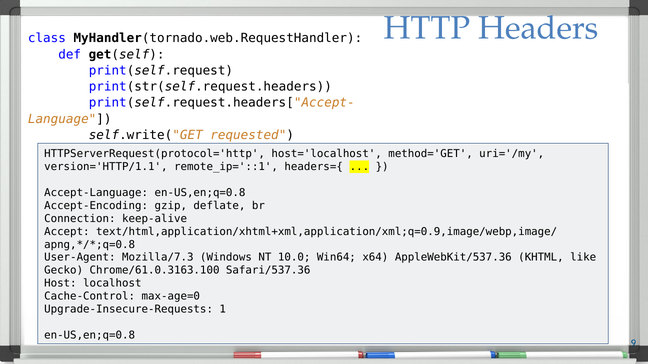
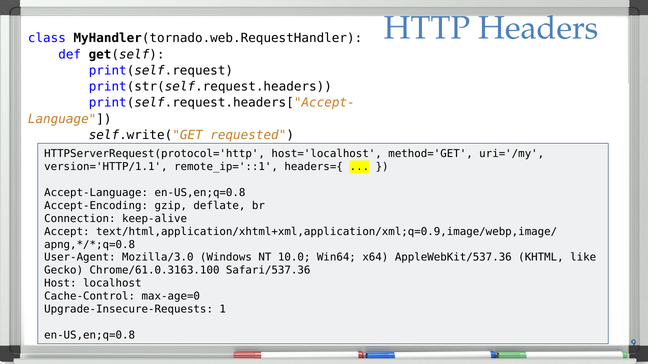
Mozilla/7.3: Mozilla/7.3 -> Mozilla/3.0
